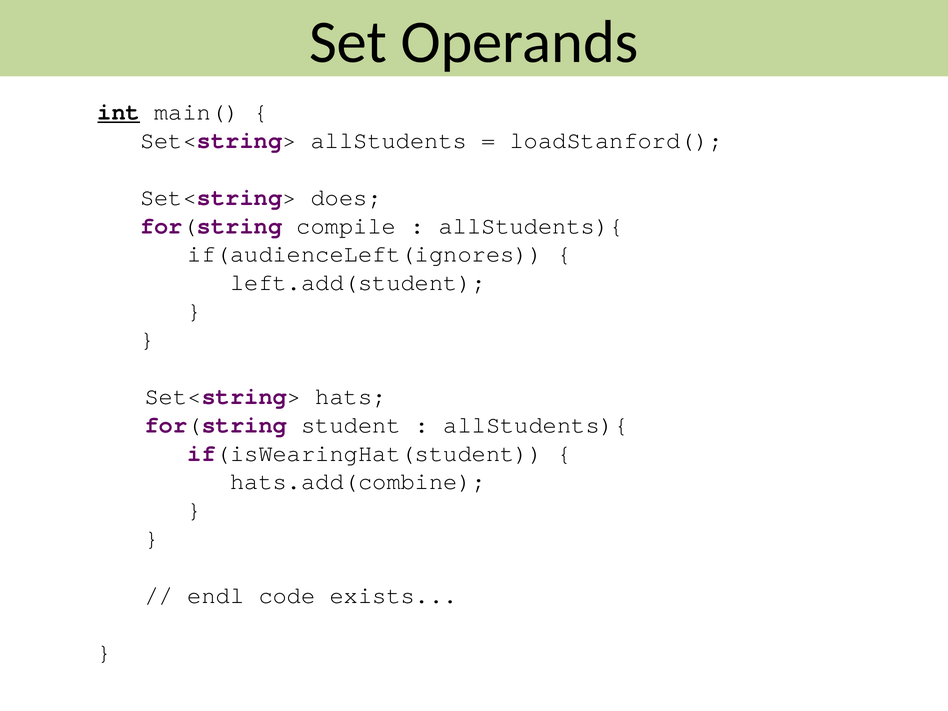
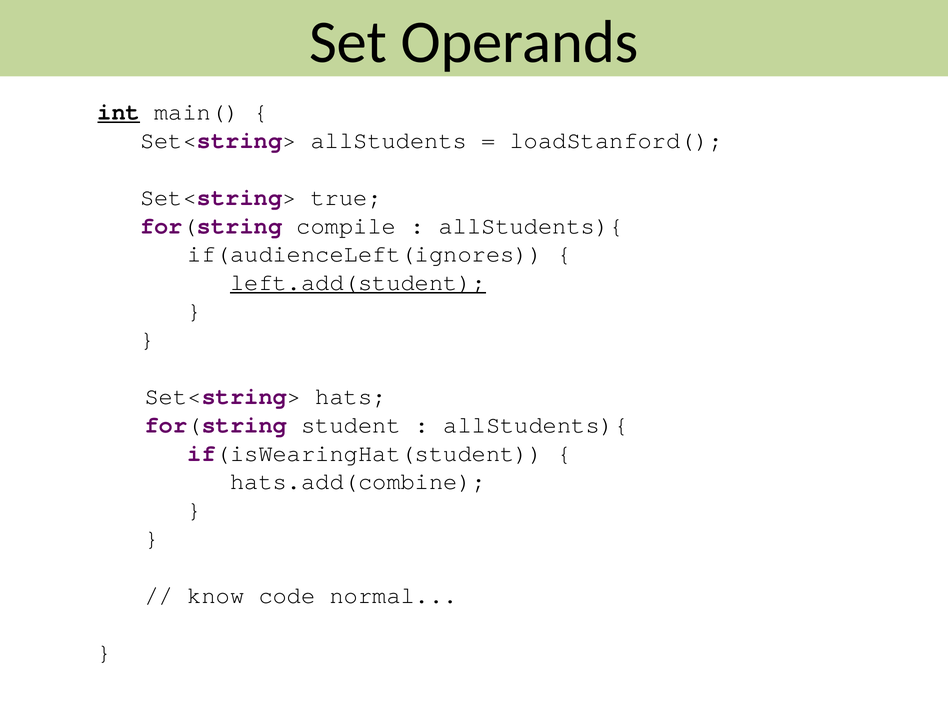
does: does -> true
left.add(student underline: none -> present
endl: endl -> know
exists: exists -> normal
